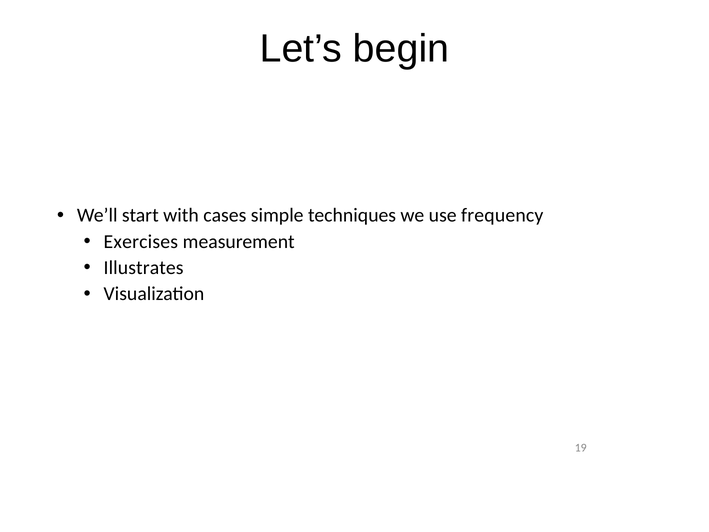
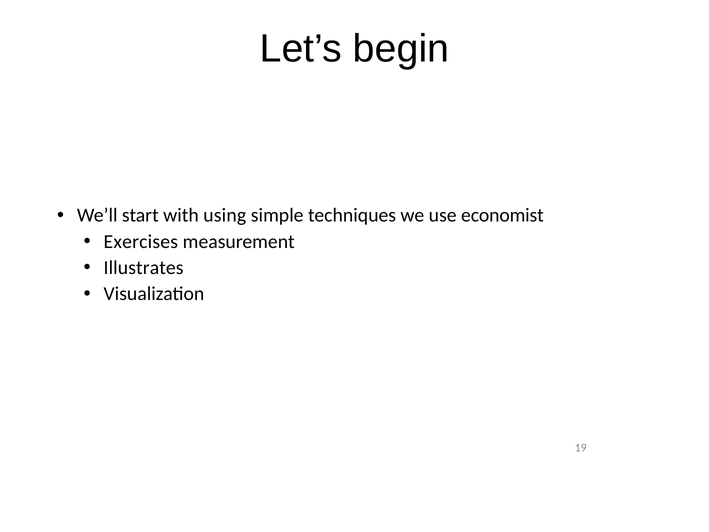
cases: cases -> using
frequency: frequency -> economist
